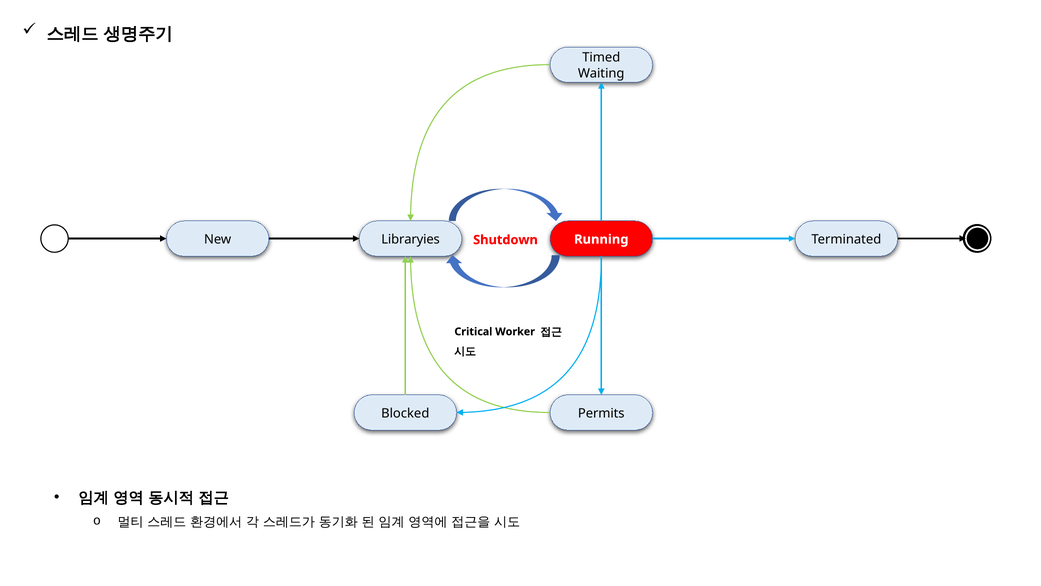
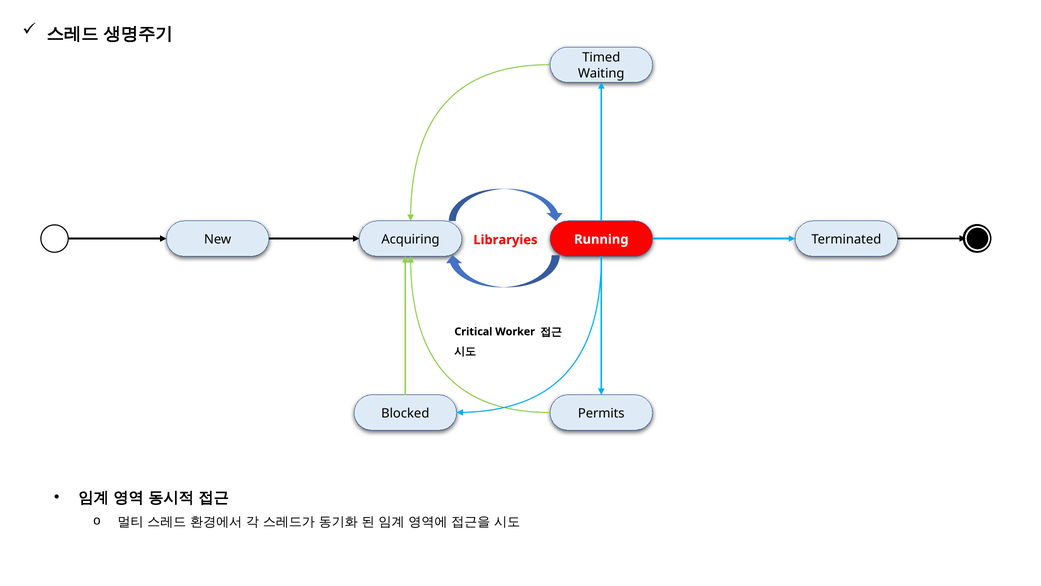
Libraryies: Libraryies -> Acquiring
Shutdown: Shutdown -> Libraryies
